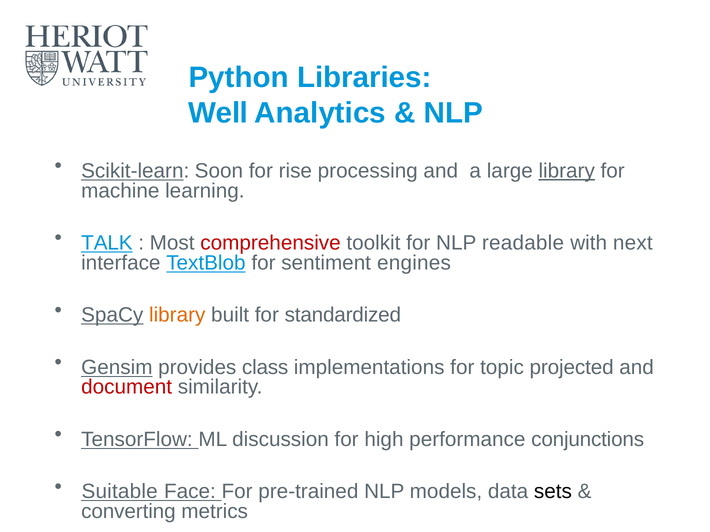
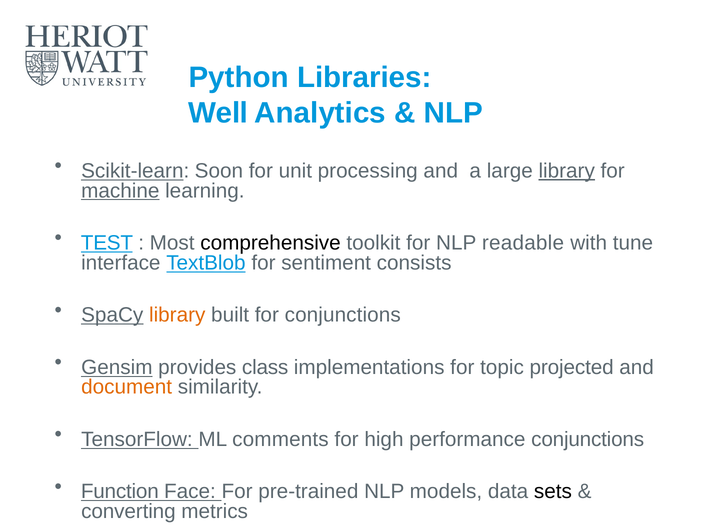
rise: rise -> unit
machine underline: none -> present
TALK: TALK -> TEST
comprehensive colour: red -> black
next: next -> tune
engines: engines -> consists
for standardized: standardized -> conjunctions
document colour: red -> orange
discussion: discussion -> comments
Suitable: Suitable -> Function
